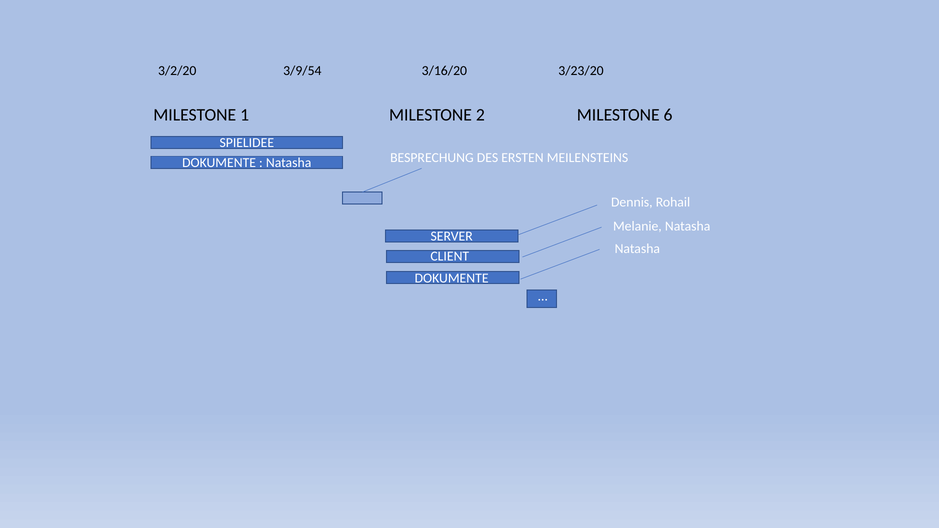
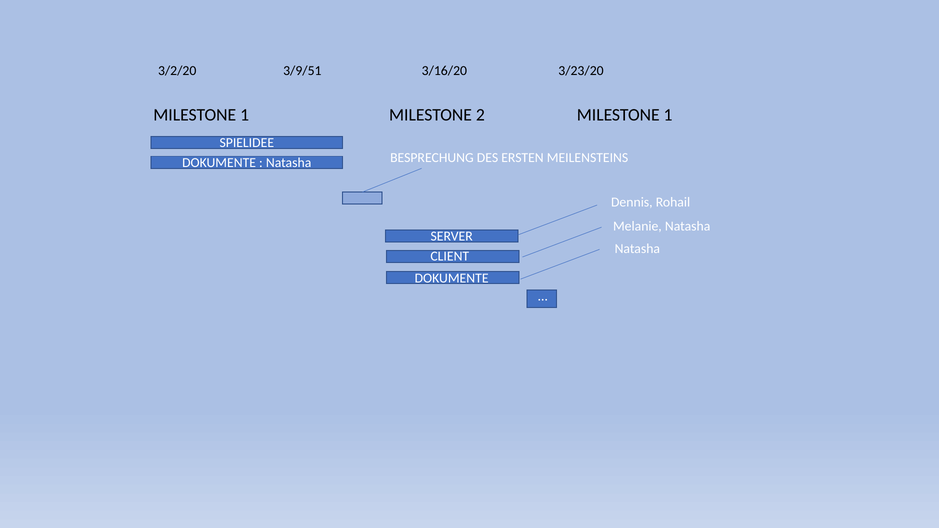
3/9/54: 3/9/54 -> 3/9/51
6 at (668, 115): 6 -> 1
